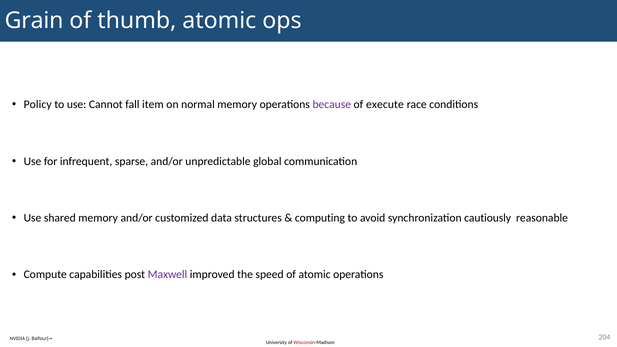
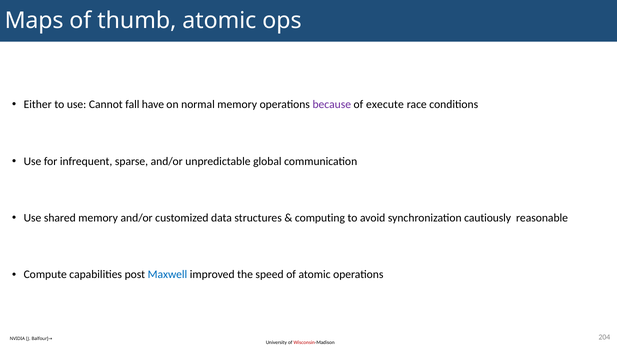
Grain: Grain -> Maps
Policy: Policy -> Either
item: item -> have
Maxwell colour: purple -> blue
